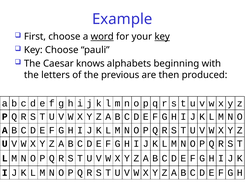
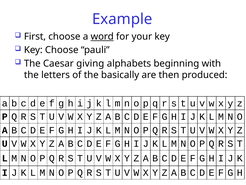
key at (162, 36) underline: present -> none
knows: knows -> giving
previous: previous -> basically
